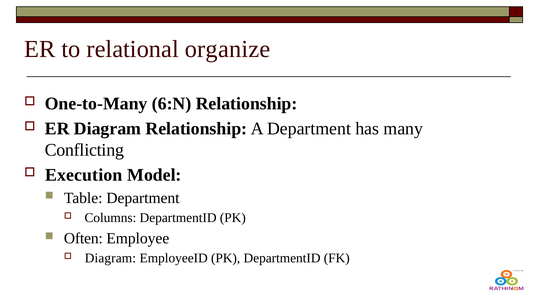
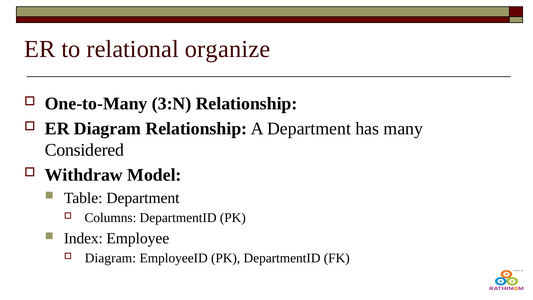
6:N: 6:N -> 3:N
Conflicting: Conflicting -> Considered
Execution: Execution -> Withdraw
Often: Often -> Index
